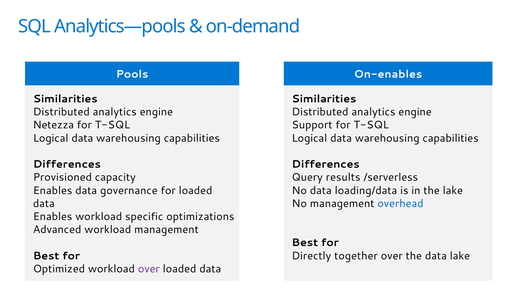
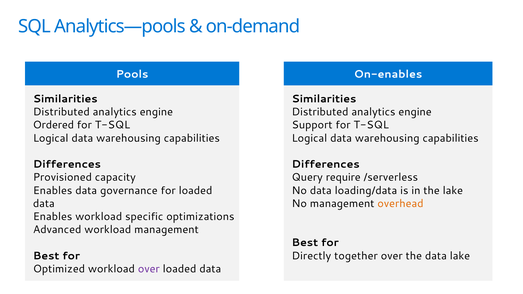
Netezza: Netezza -> Ordered
results: results -> require
overhead colour: blue -> orange
